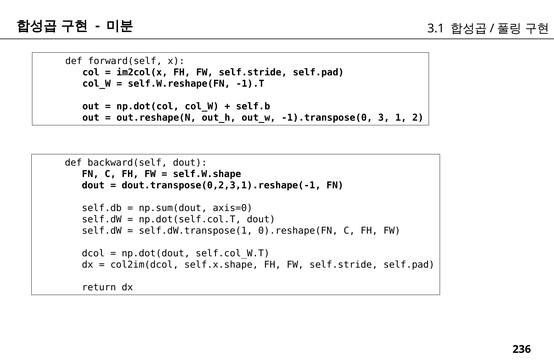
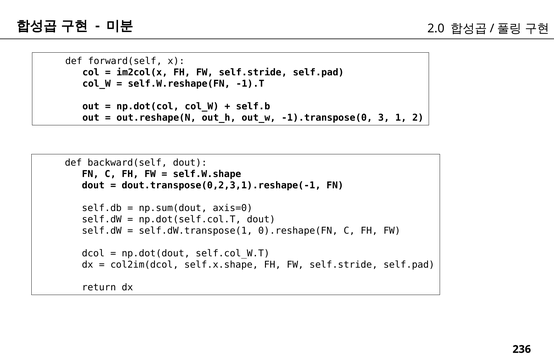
3.1: 3.1 -> 2.0
